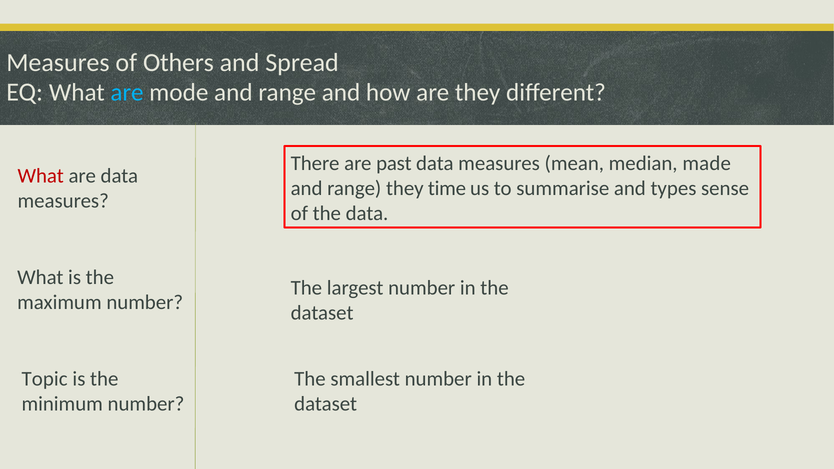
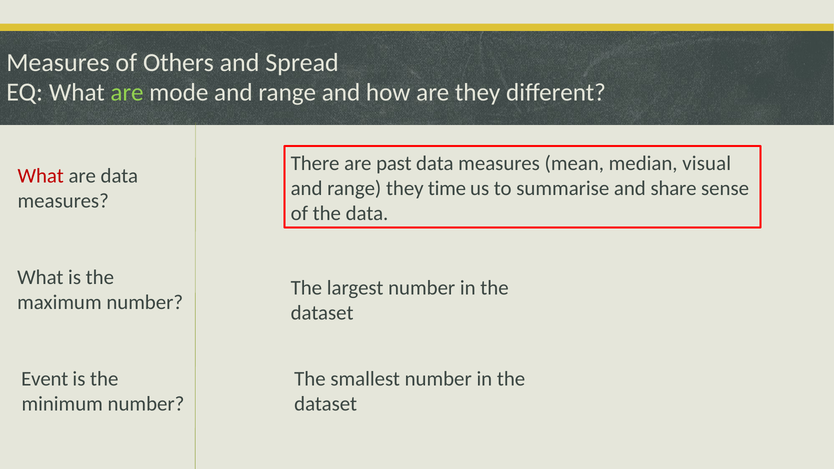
are at (127, 93) colour: light blue -> light green
made: made -> visual
types: types -> share
Topic: Topic -> Event
